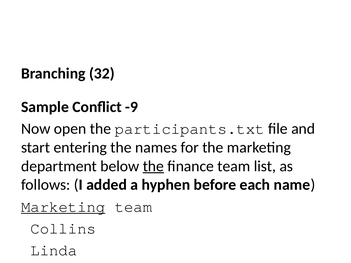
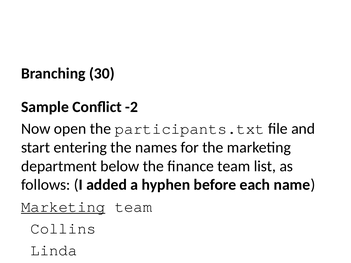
32: 32 -> 30
-9: -9 -> -2
the at (153, 166) underline: present -> none
